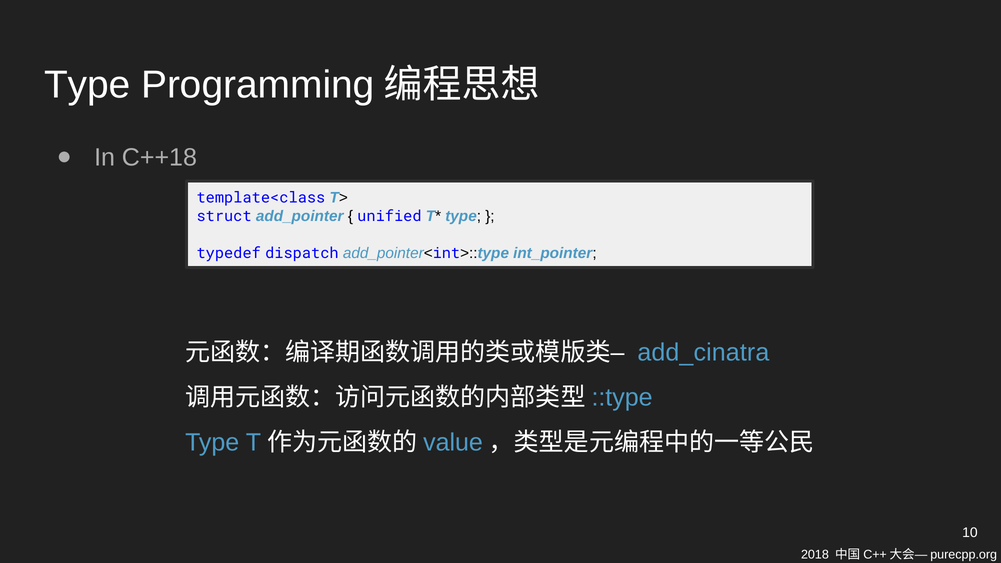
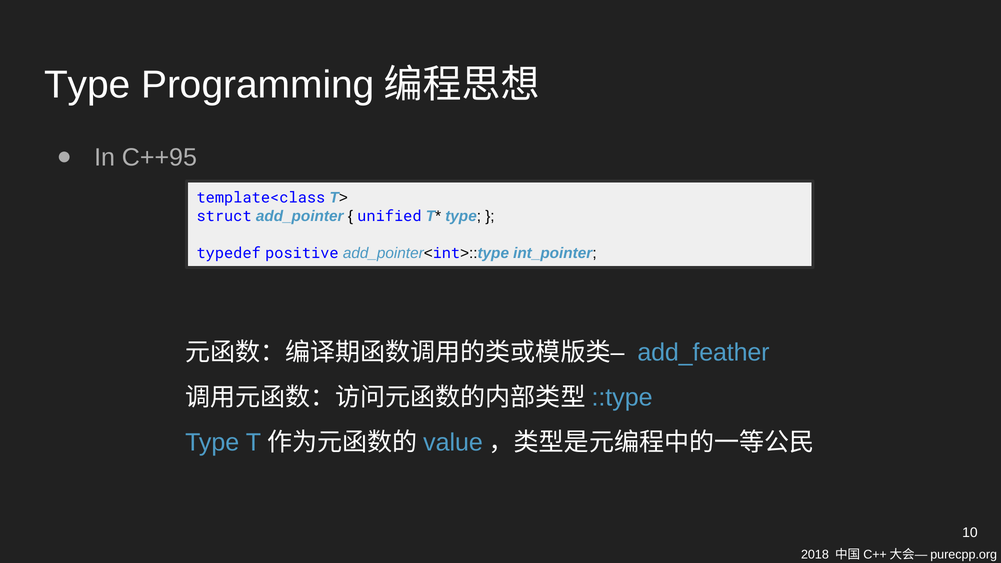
C++18: C++18 -> C++95
dispatch: dispatch -> positive
add_cinatra: add_cinatra -> add_feather
